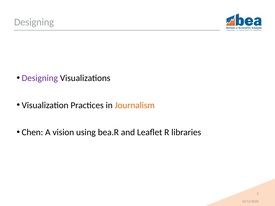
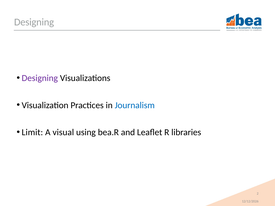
Journalism colour: orange -> blue
Chen: Chen -> Limit
vision: vision -> visual
